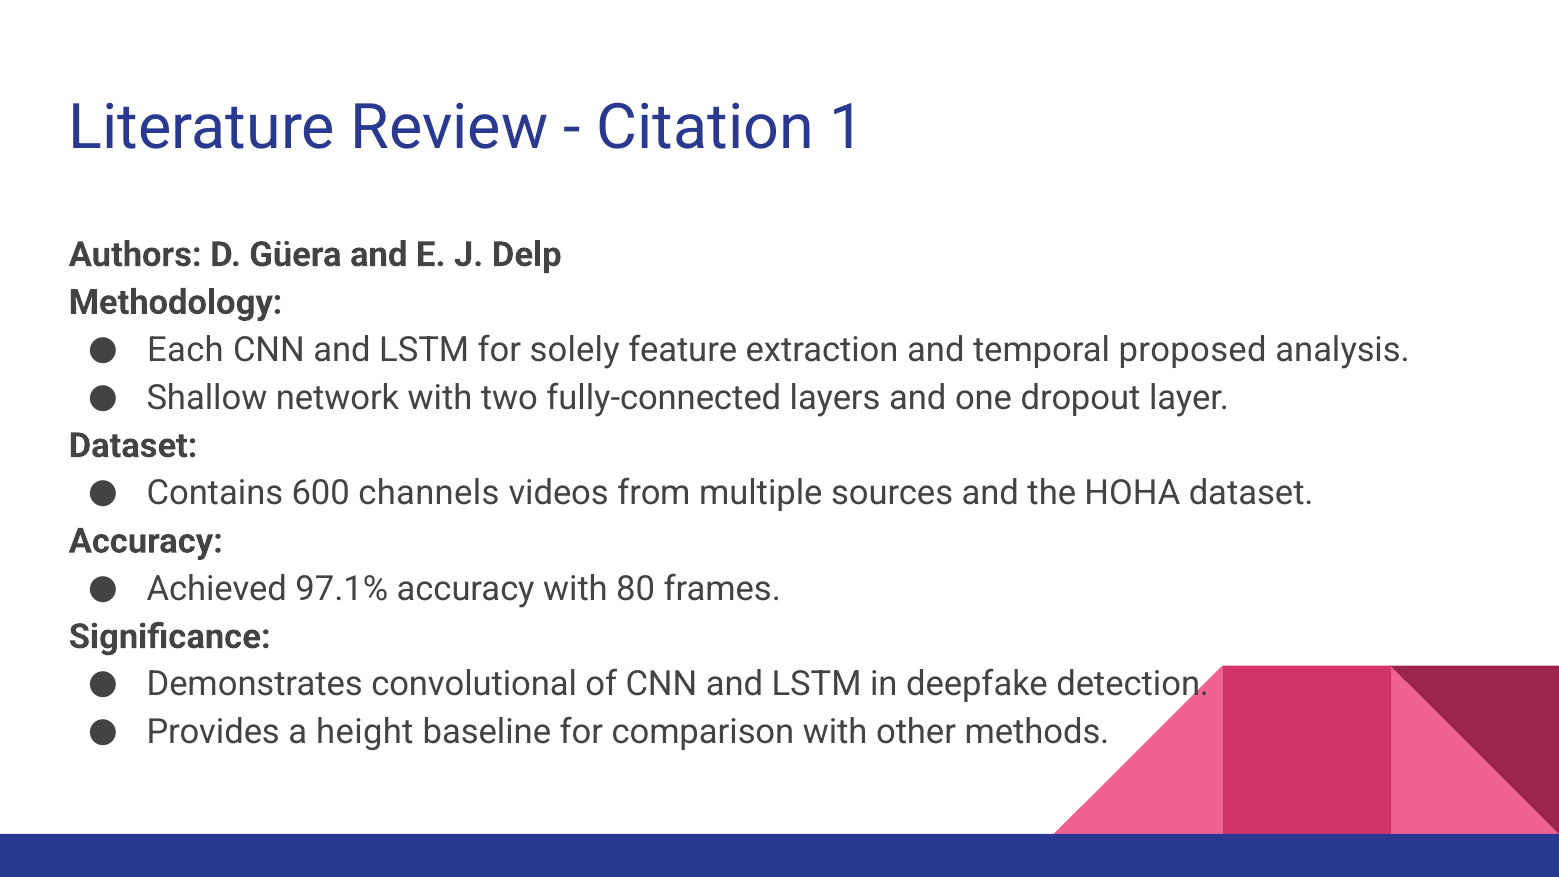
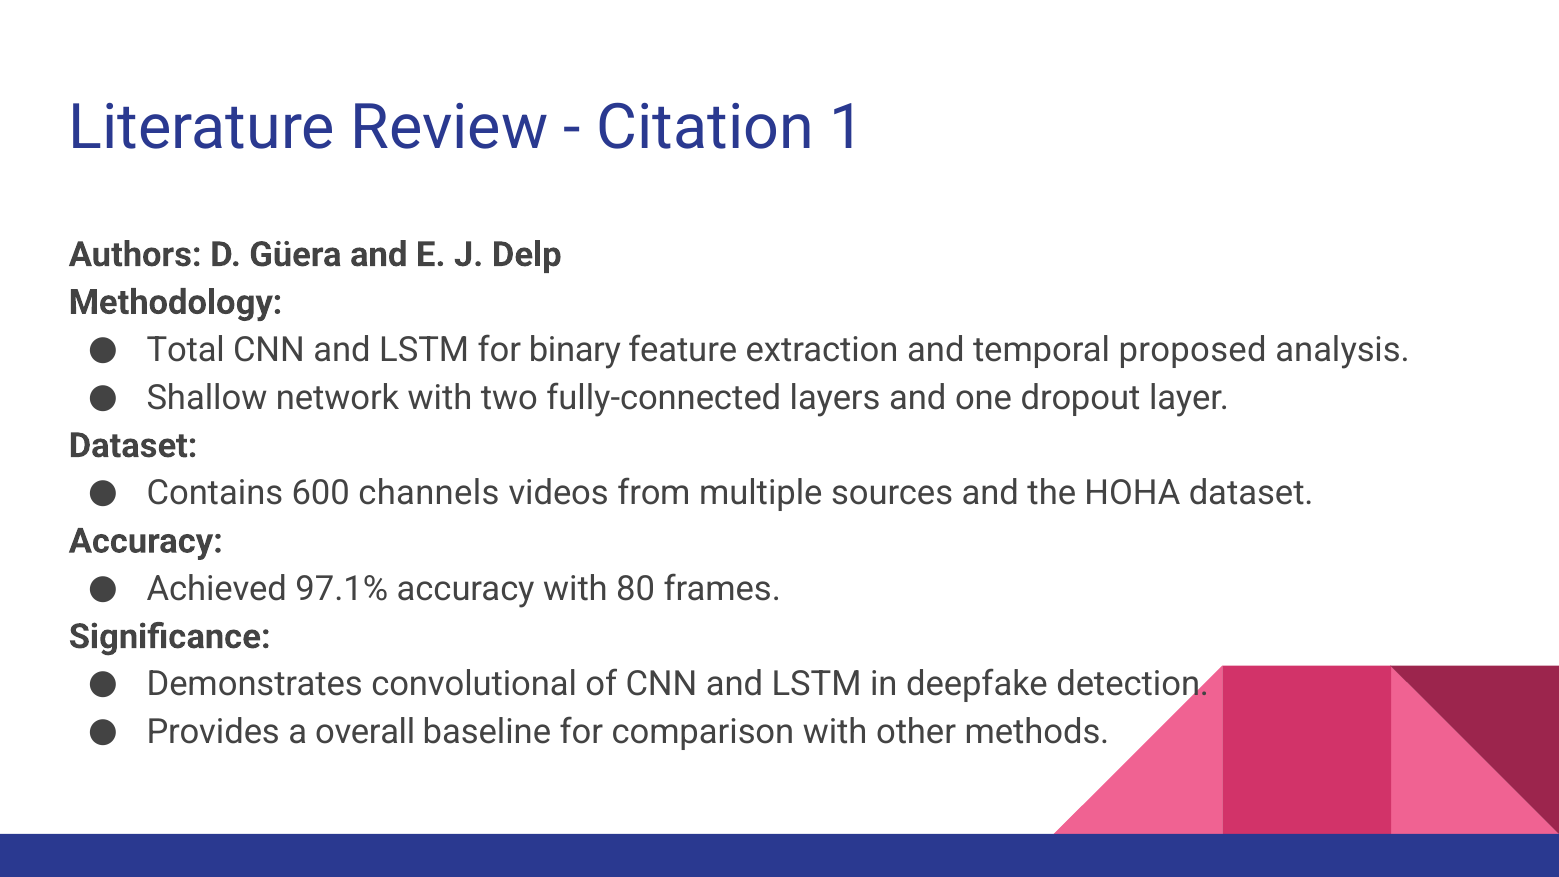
Each: Each -> Total
solely: solely -> binary
height: height -> overall
